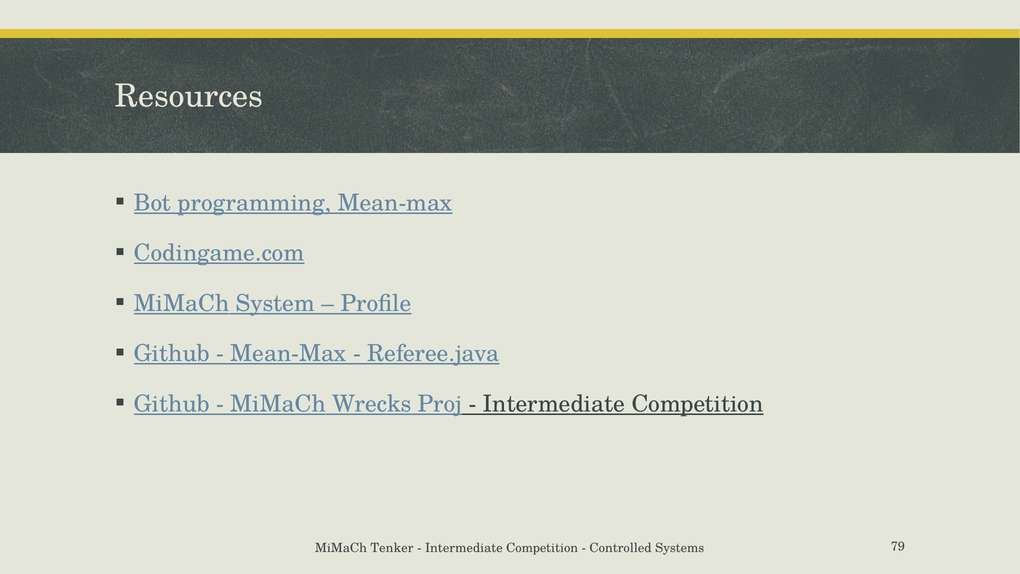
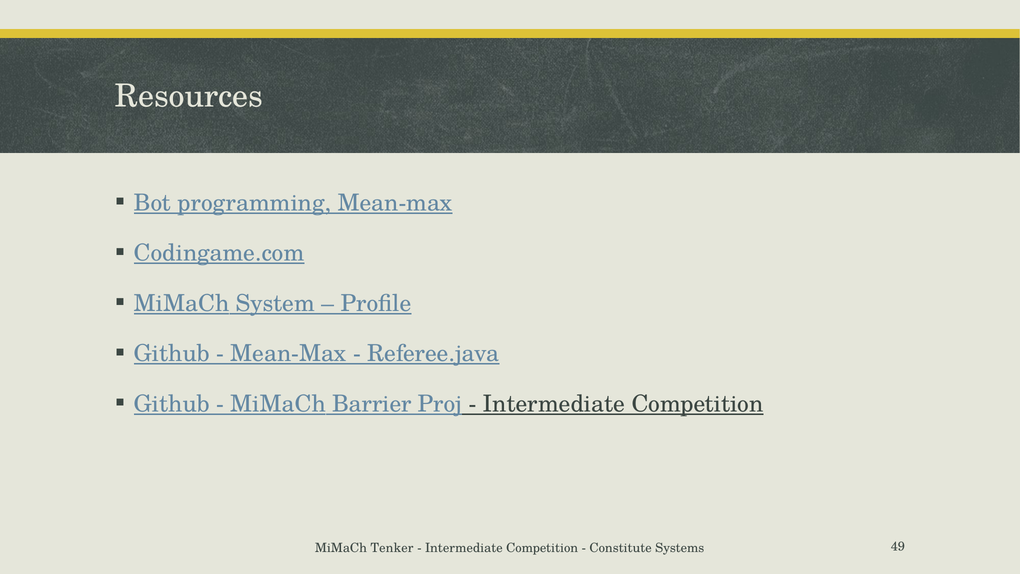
Wrecks: Wrecks -> Barrier
Controlled: Controlled -> Constitute
79: 79 -> 49
